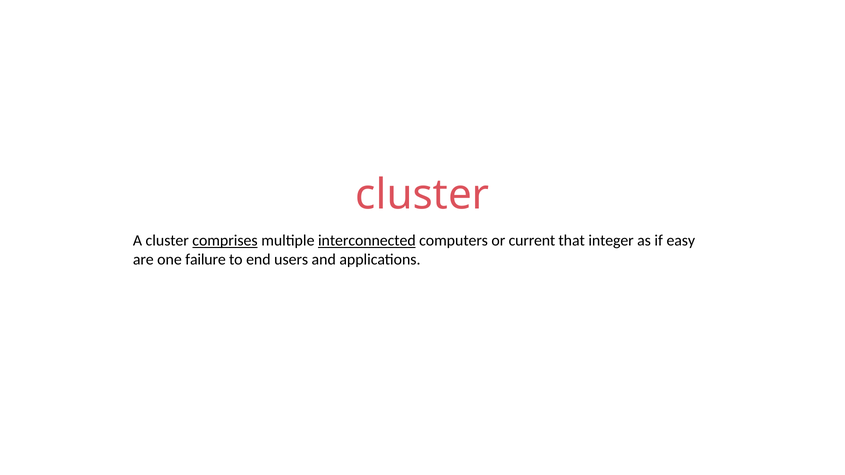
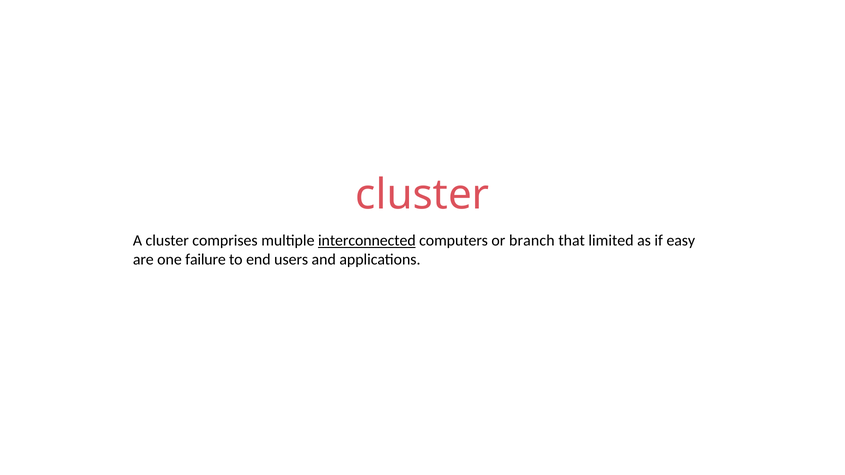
comprises underline: present -> none
current: current -> branch
integer: integer -> limited
